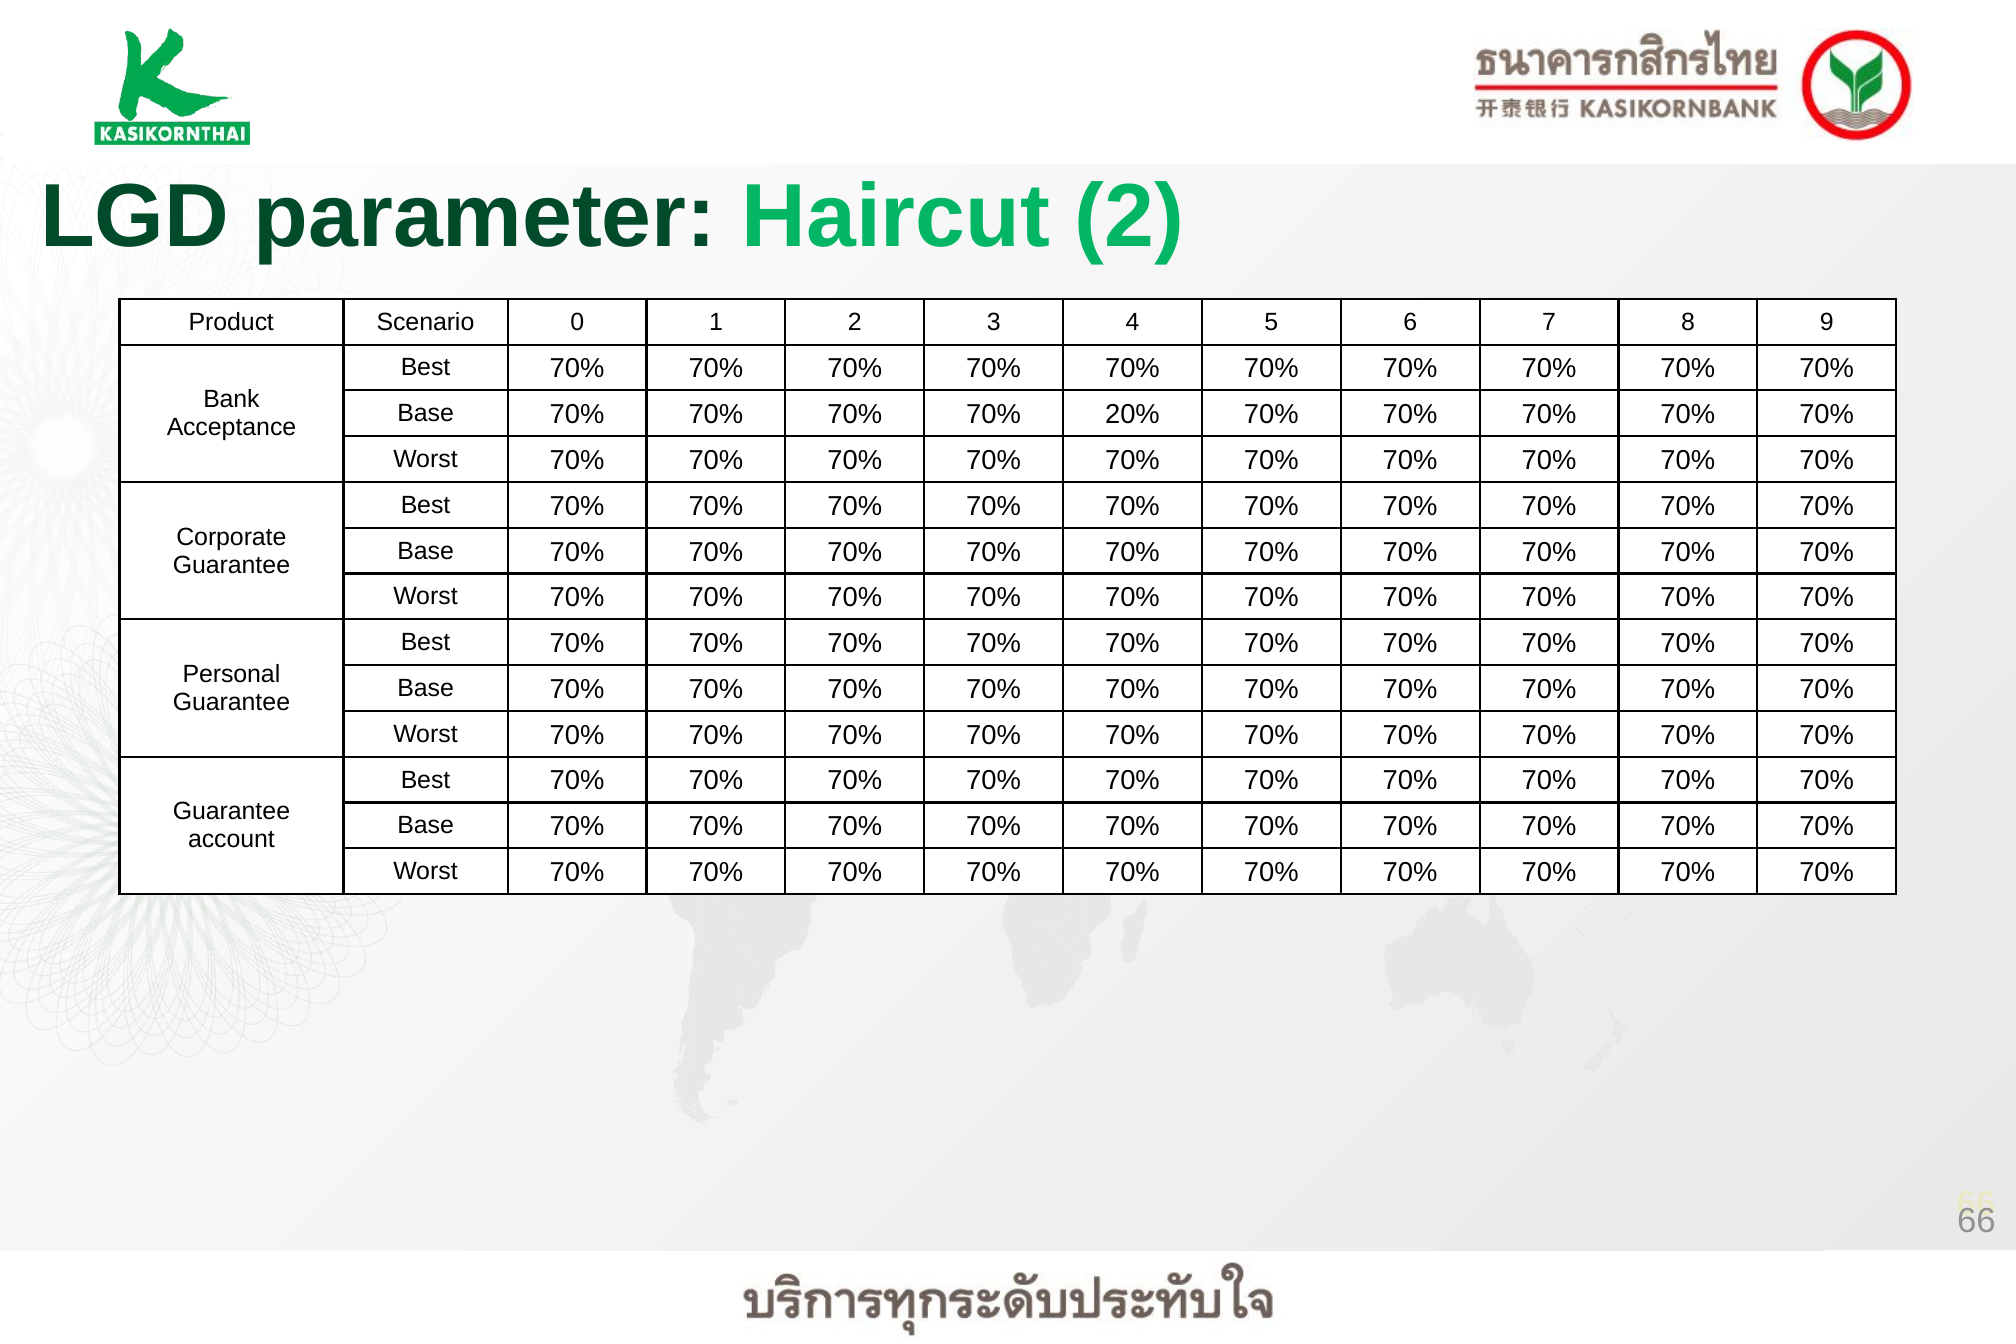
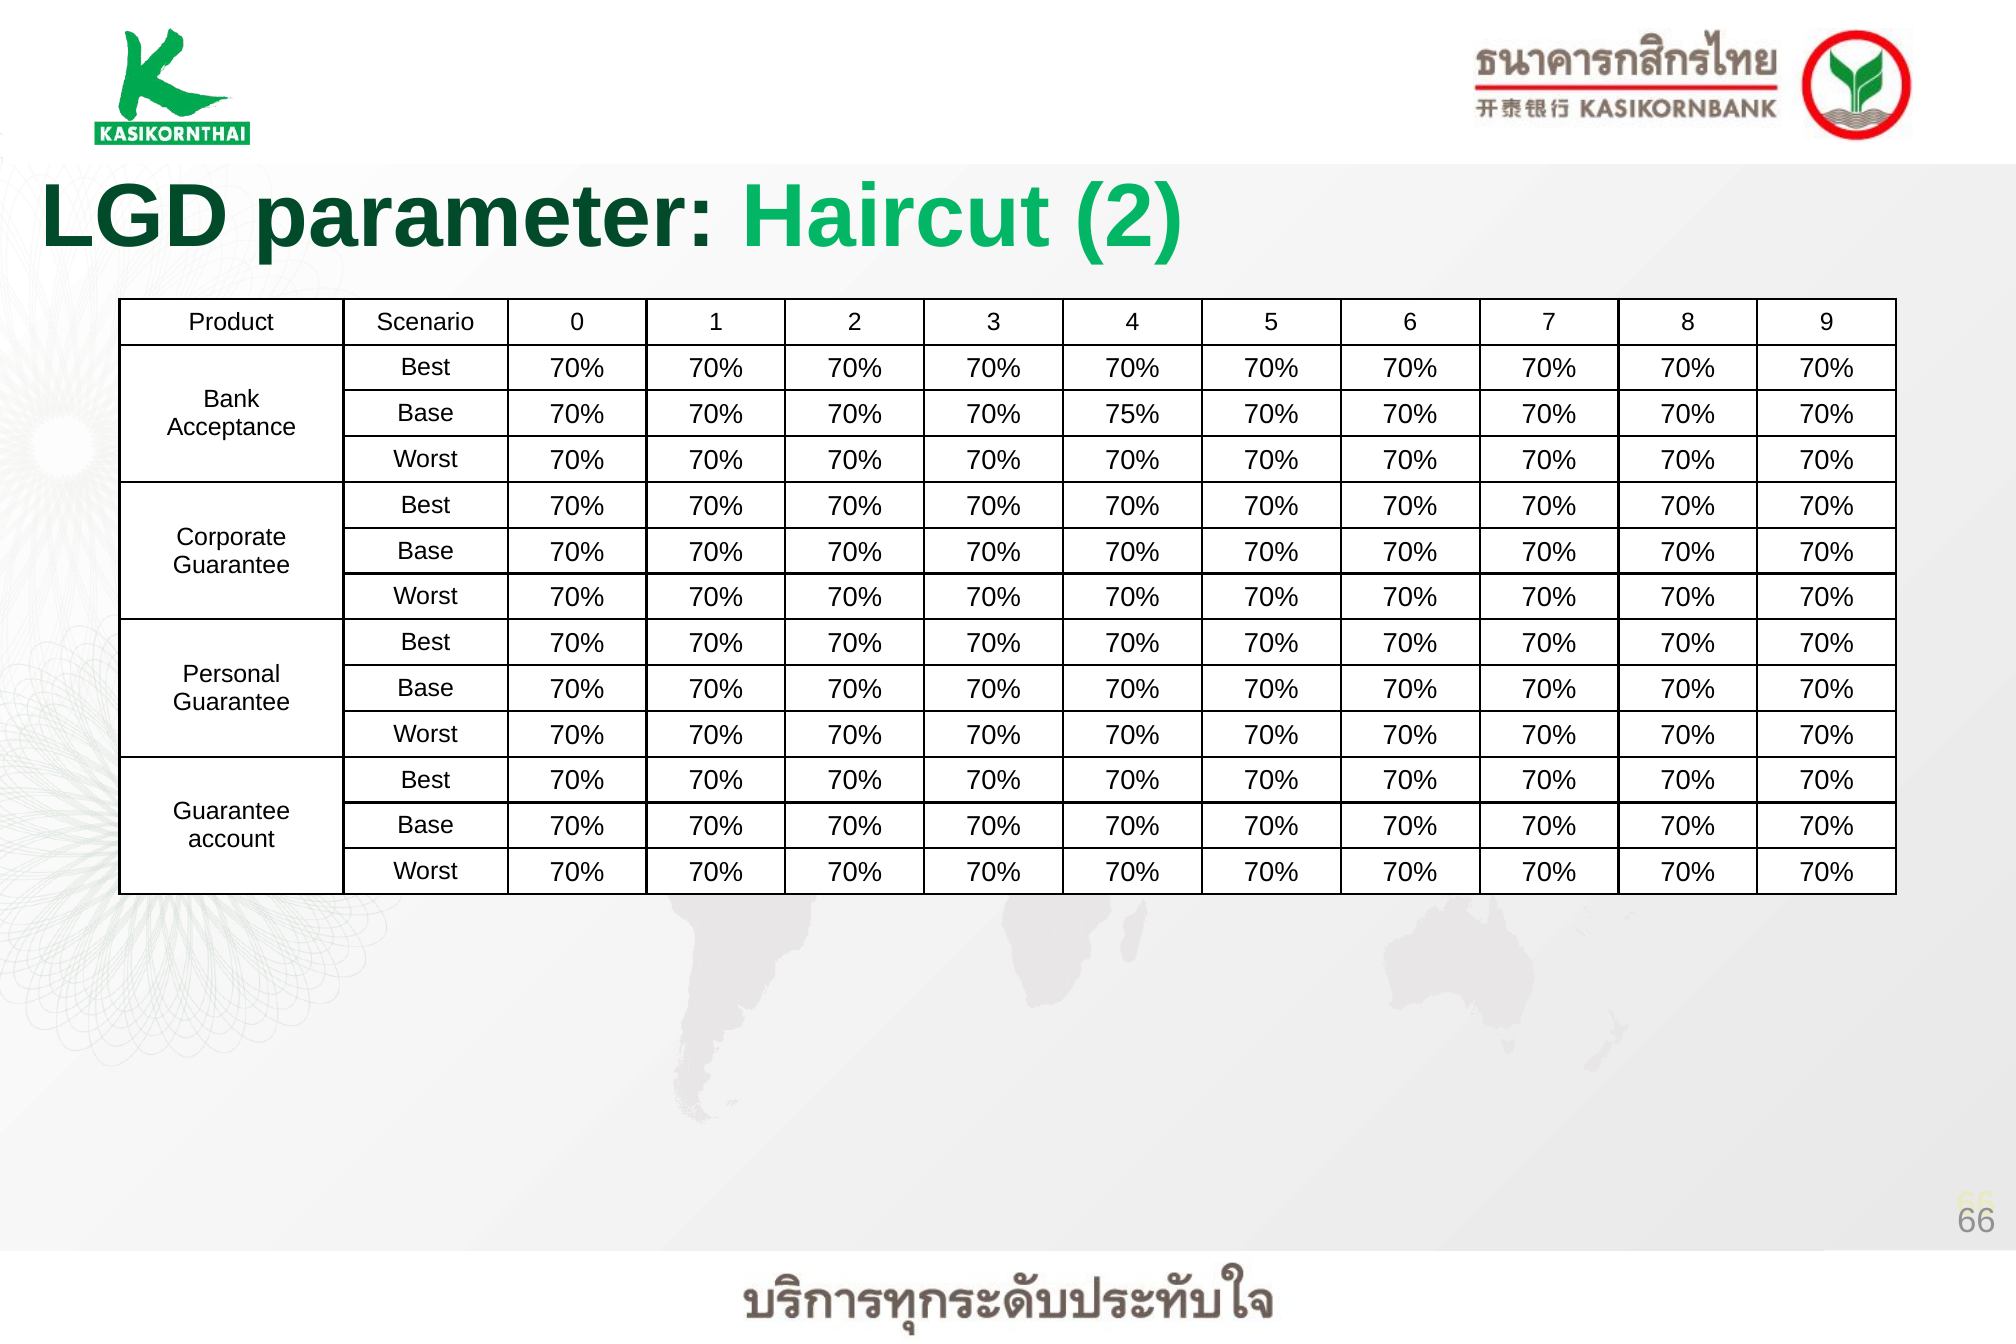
20%: 20% -> 75%
